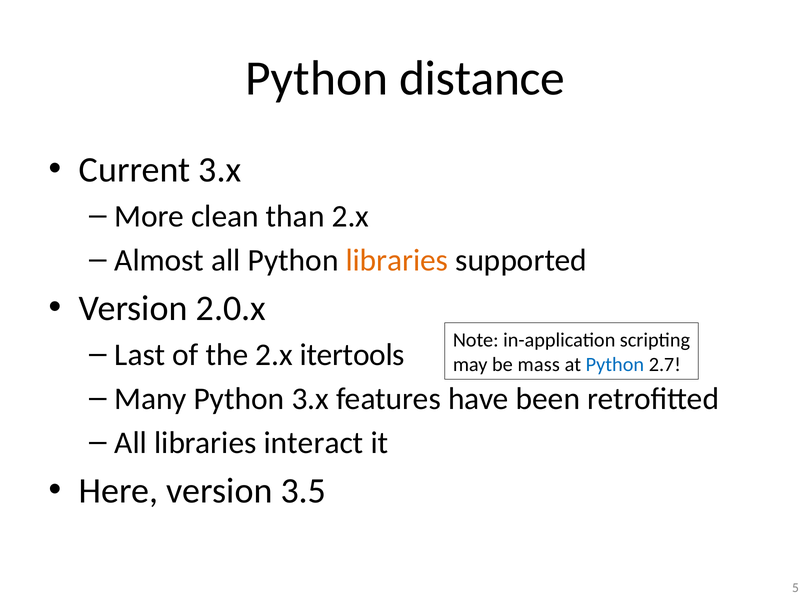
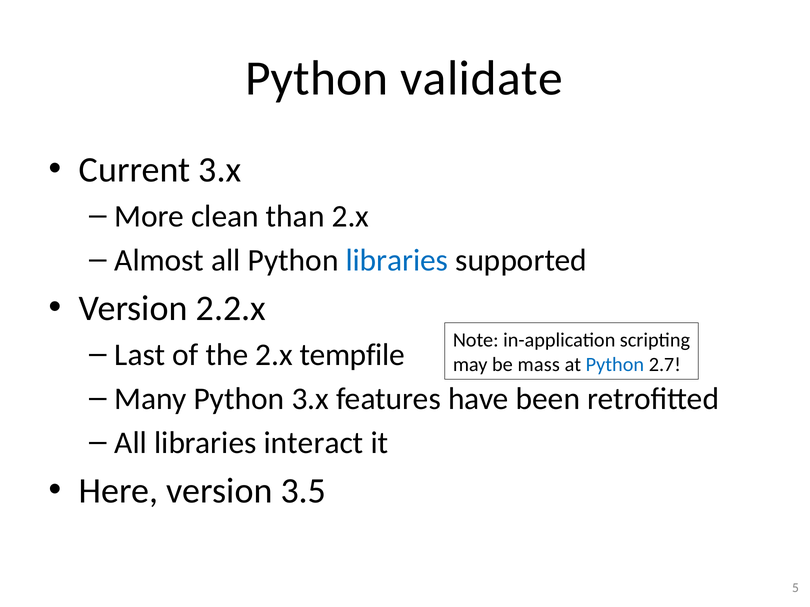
distance: distance -> validate
libraries at (397, 260) colour: orange -> blue
2.0.x: 2.0.x -> 2.2.x
itertools: itertools -> tempfile
